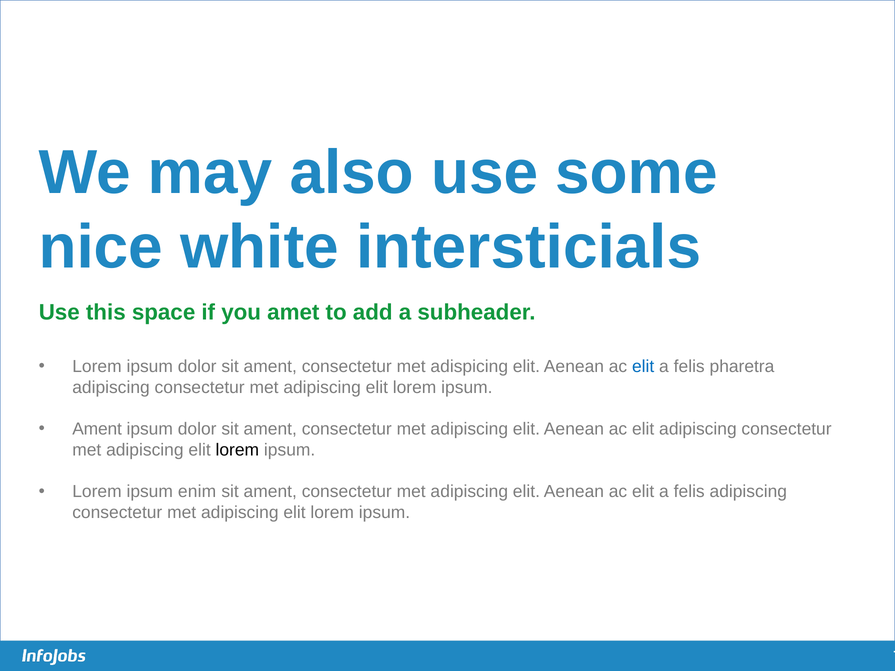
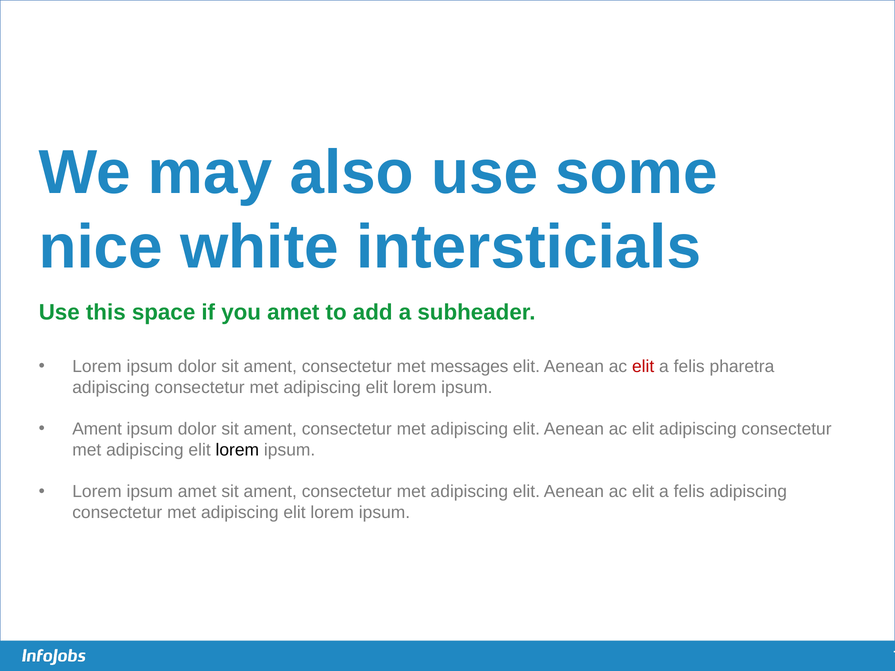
adispicing: adispicing -> messages
elit at (643, 367) colour: blue -> red
ipsum enim: enim -> amet
